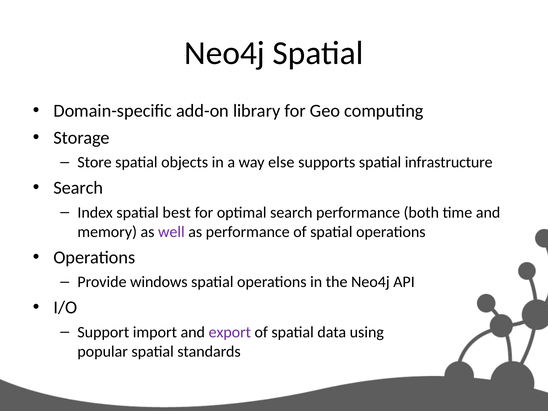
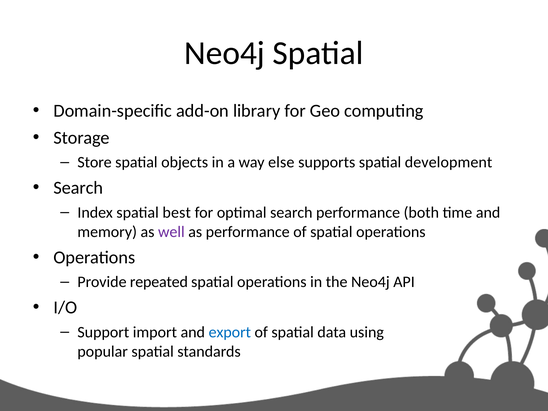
infrastructure: infrastructure -> development
windows: windows -> repeated
export colour: purple -> blue
